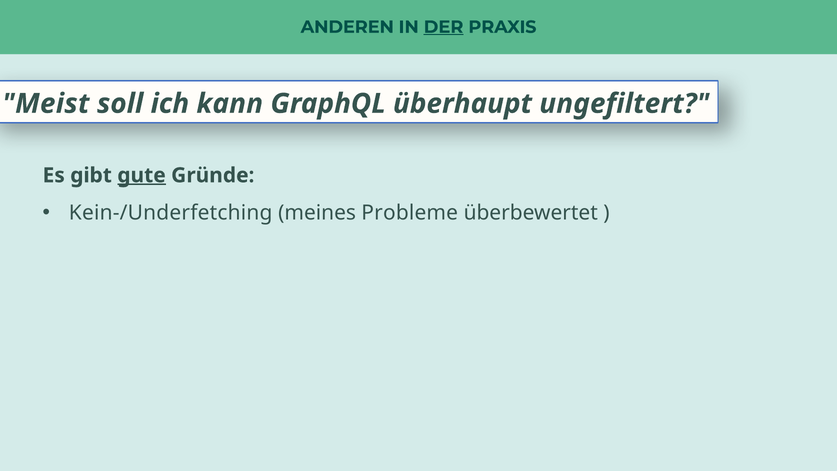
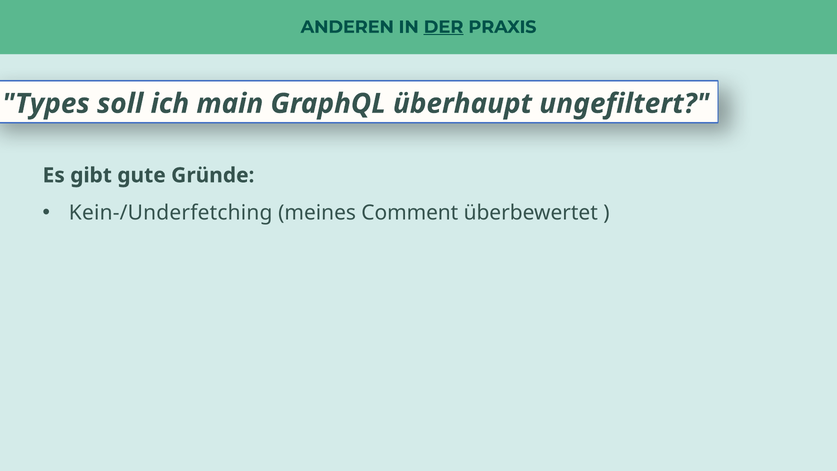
Meist: Meist -> Types
kann: kann -> main
gute underline: present -> none
Probleme: Probleme -> Comment
